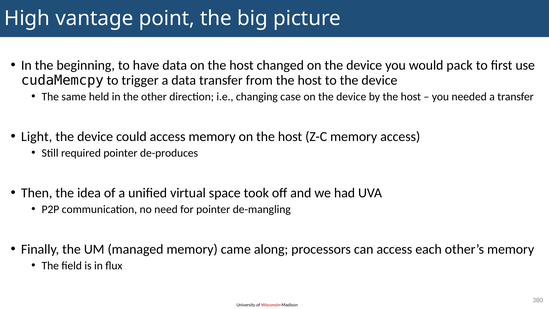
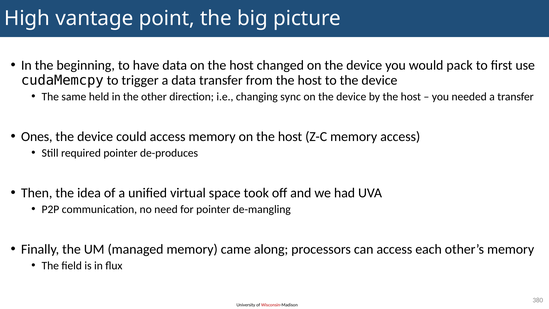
case: case -> sync
Light: Light -> Ones
